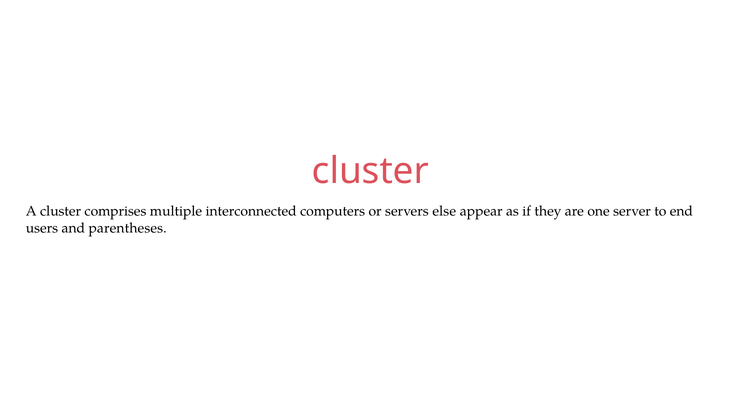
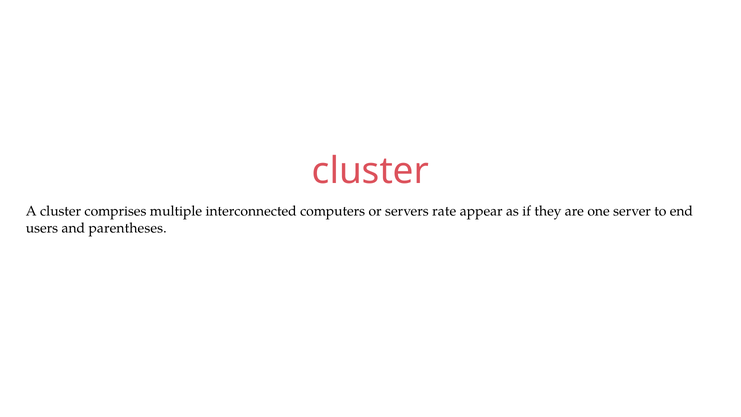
else: else -> rate
